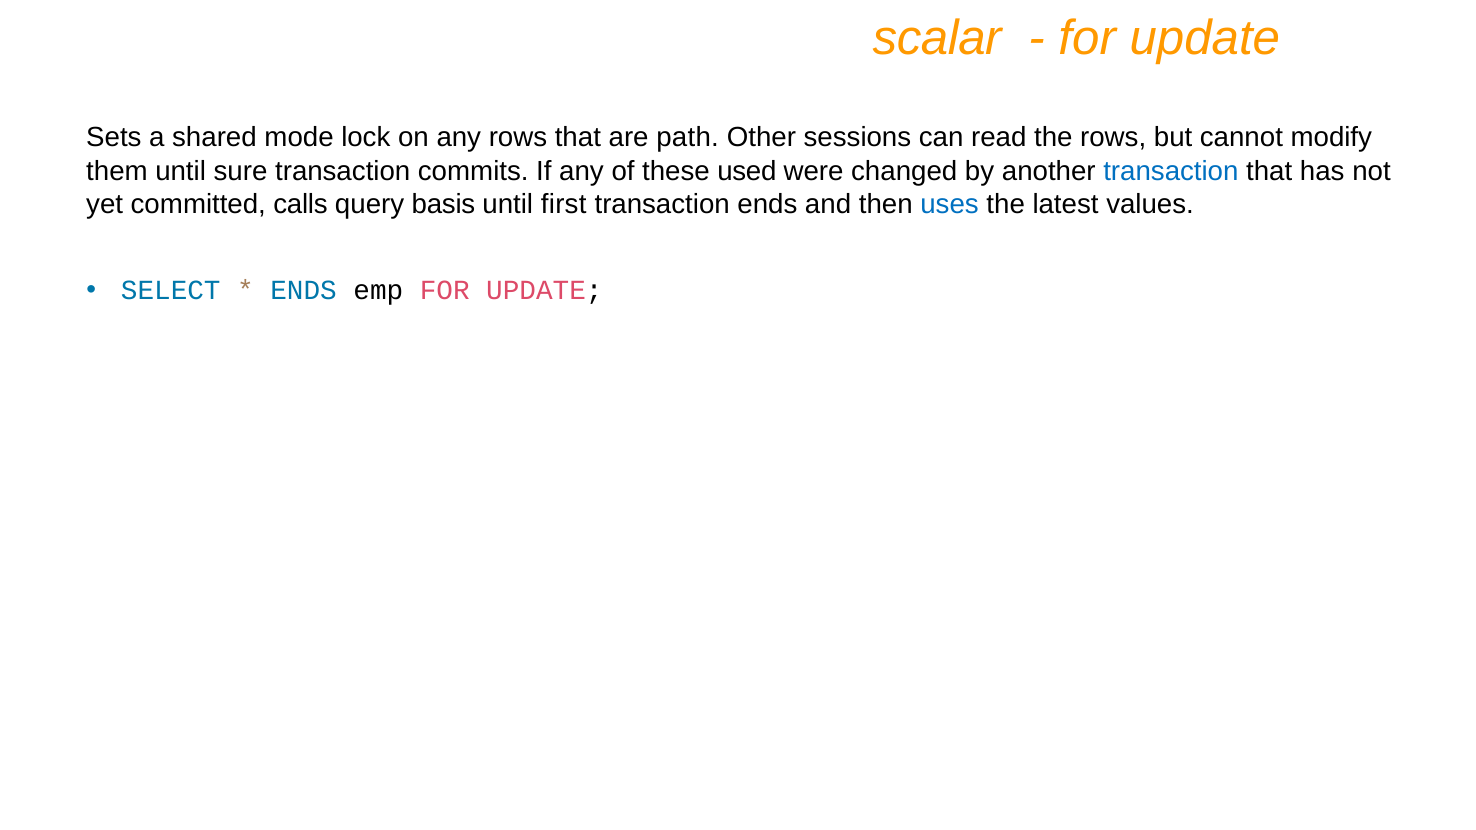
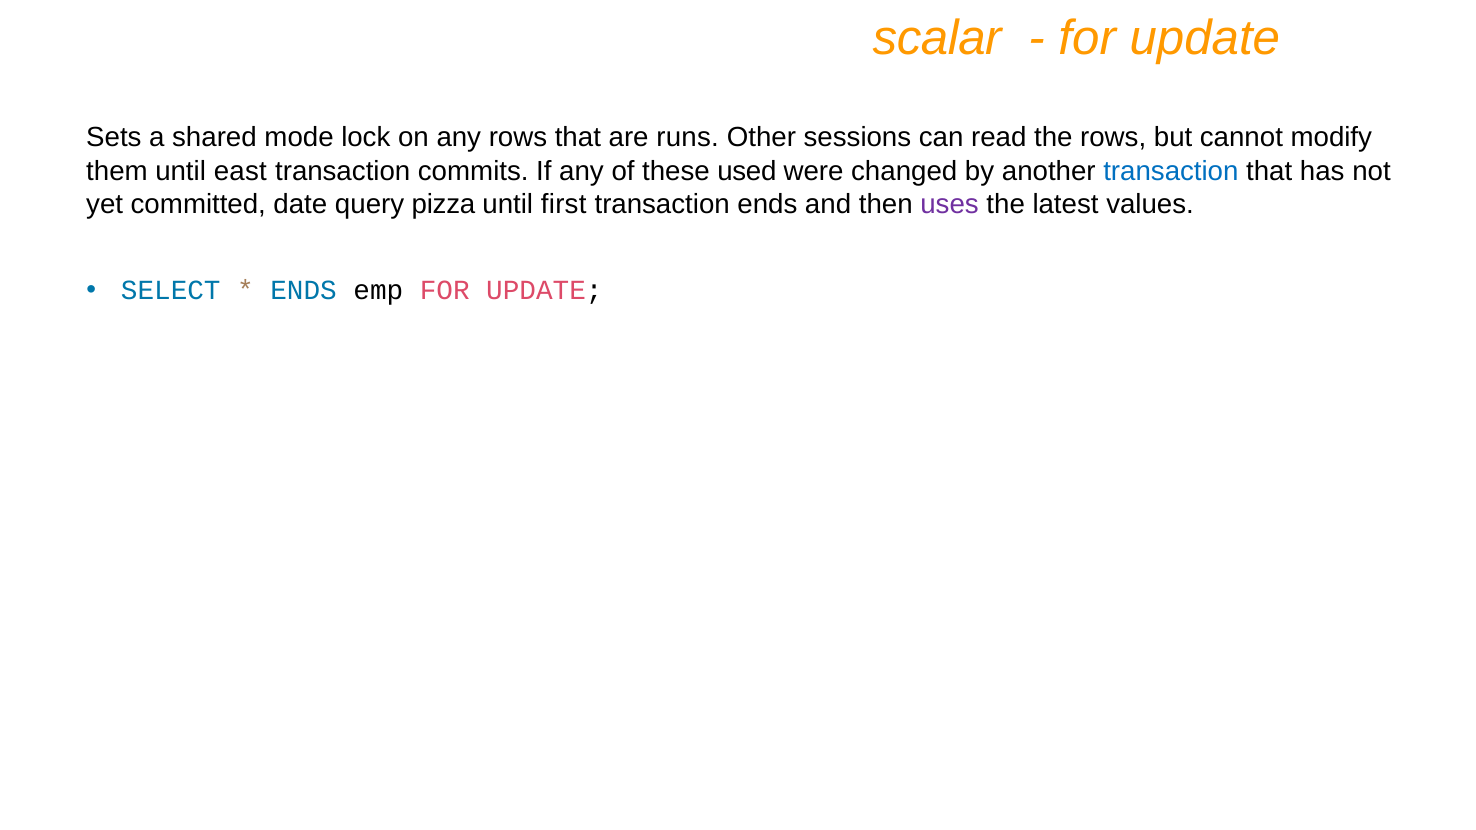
path: path -> runs
sure: sure -> east
calls: calls -> date
basis: basis -> pizza
uses colour: blue -> purple
